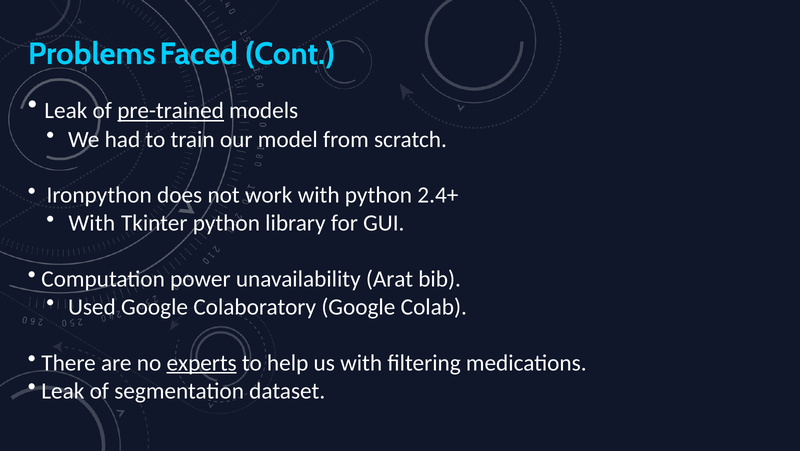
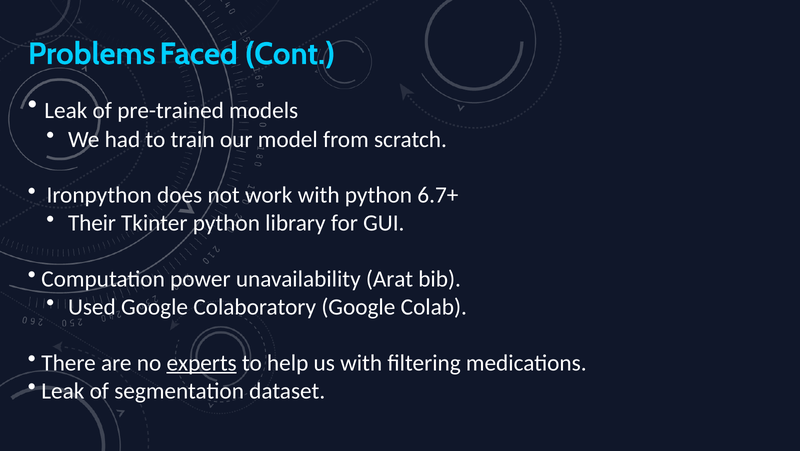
pre-trained underline: present -> none
2.4+: 2.4+ -> 6.7+
With at (92, 223): With -> Their
